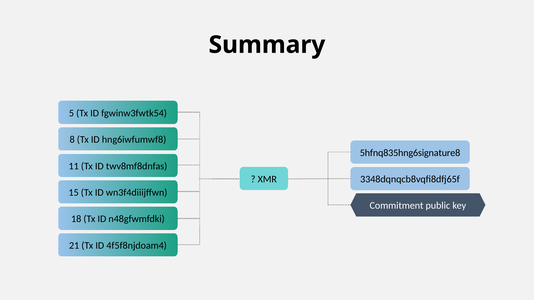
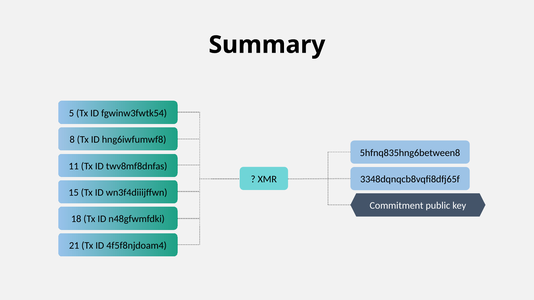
5hfnq835hng6signature8: 5hfnq835hng6signature8 -> 5hfnq835hng6between8
